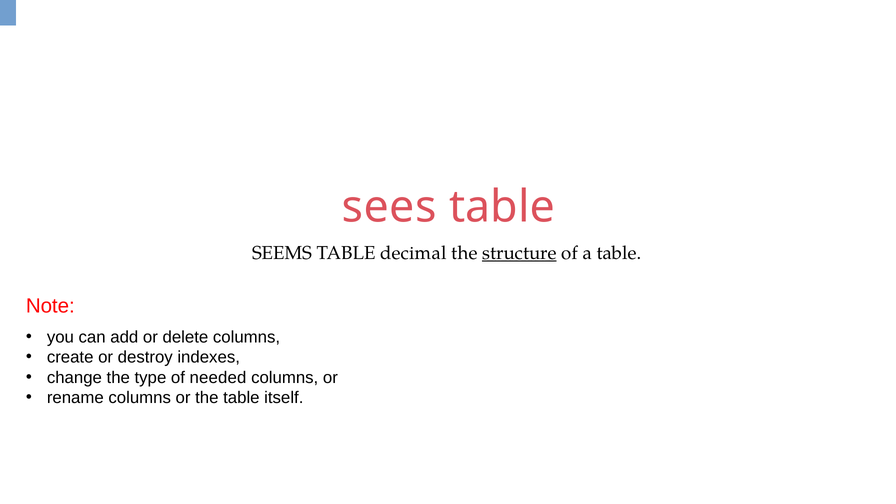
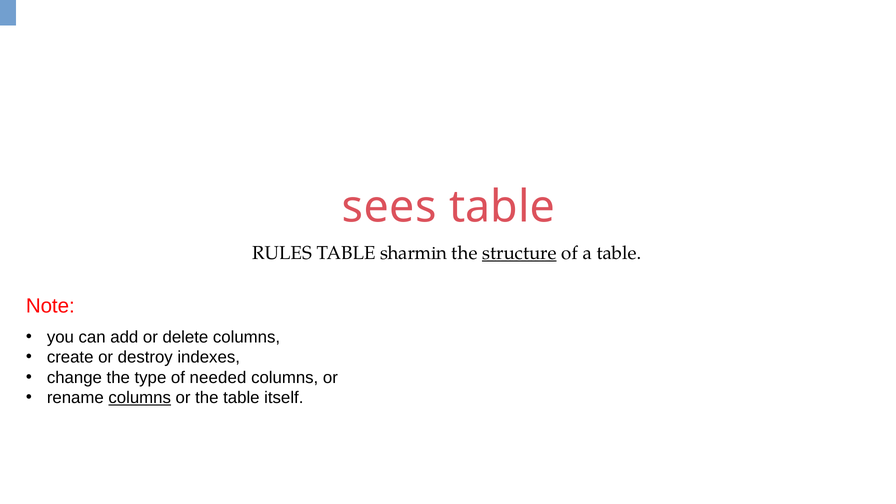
SEEMS: SEEMS -> RULES
decimal: decimal -> sharmin
columns at (140, 398) underline: none -> present
